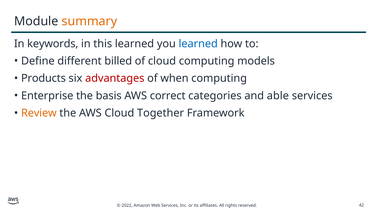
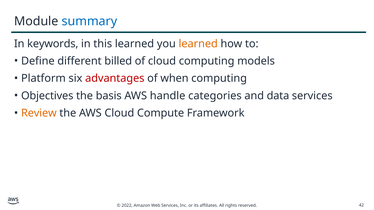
summary colour: orange -> blue
learned at (198, 44) colour: blue -> orange
Products: Products -> Platform
Enterprise: Enterprise -> Objectives
correct: correct -> handle
able: able -> data
Together: Together -> Compute
